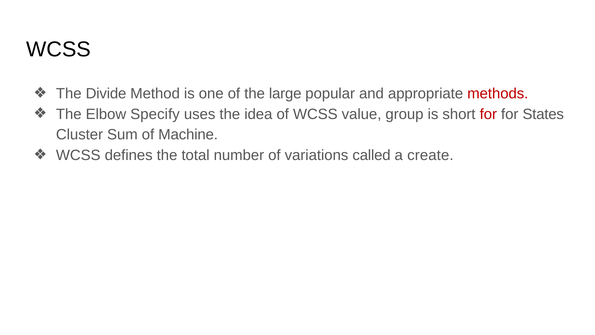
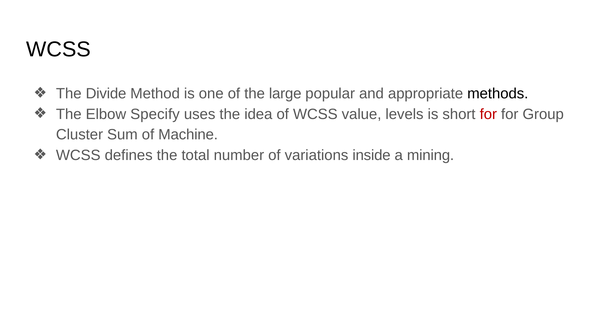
methods colour: red -> black
group: group -> levels
States: States -> Group
called: called -> inside
create: create -> mining
